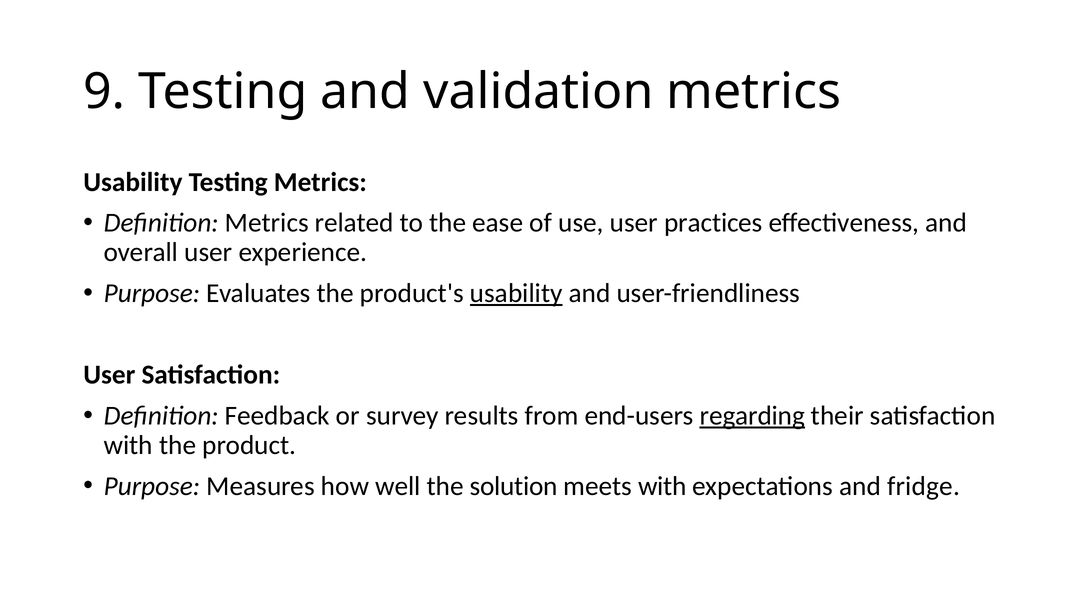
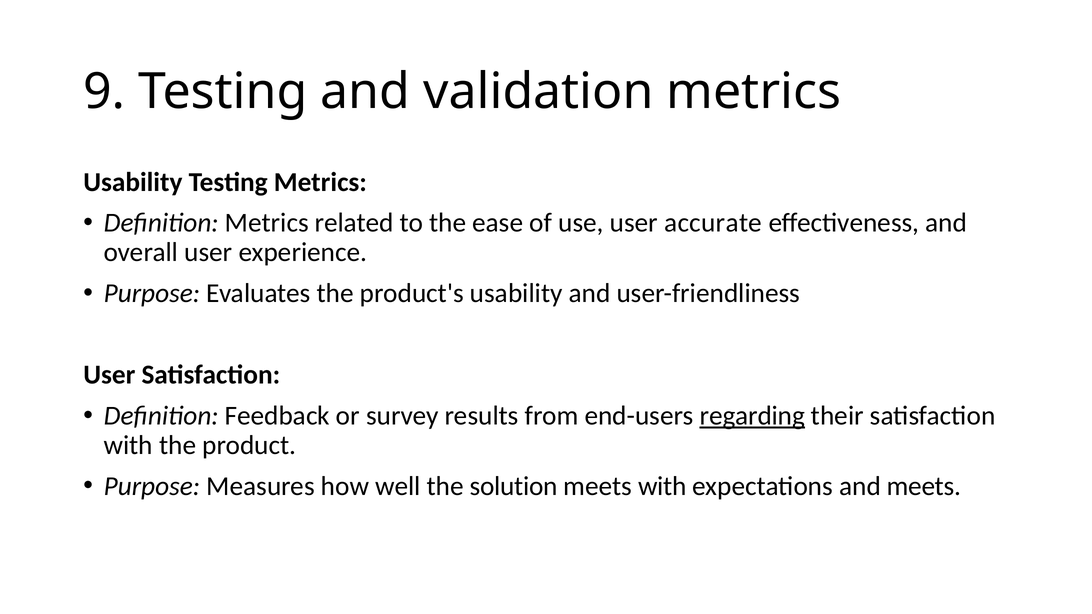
practices: practices -> accurate
usability at (516, 293) underline: present -> none
and fridge: fridge -> meets
